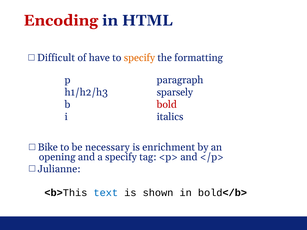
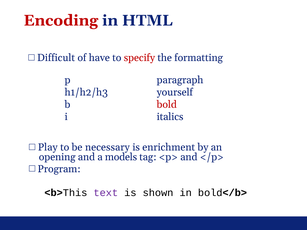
specify at (139, 58) colour: orange -> red
sparsely: sparsely -> yourself
Bike: Bike -> Play
a specify: specify -> models
Julianne: Julianne -> Program
text colour: blue -> purple
